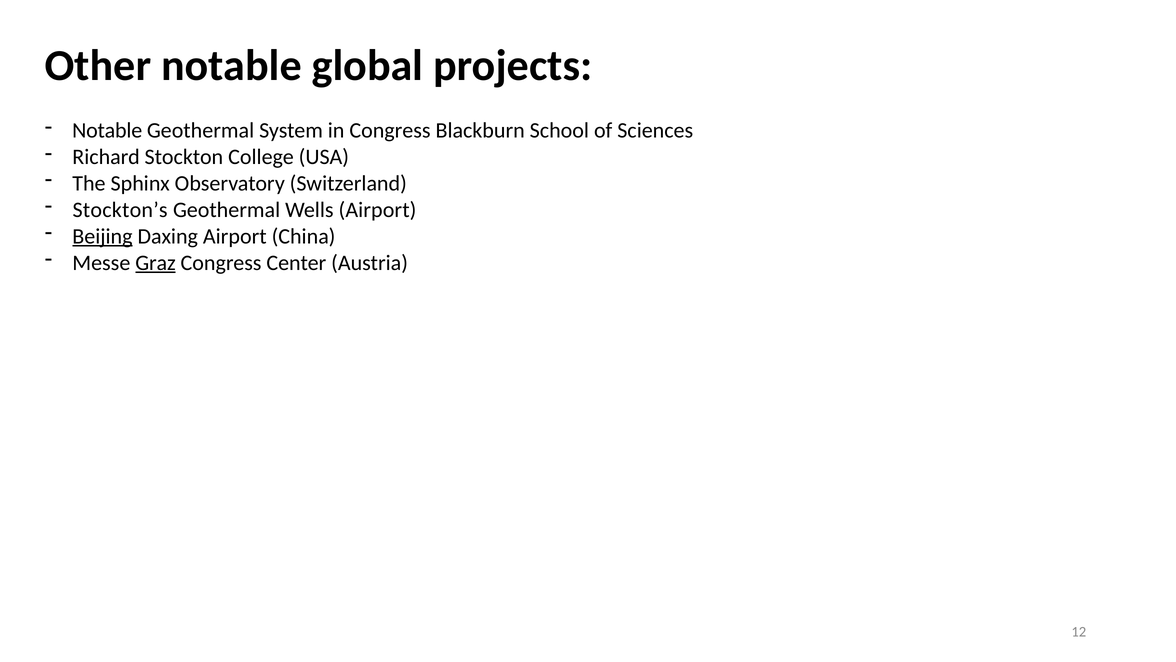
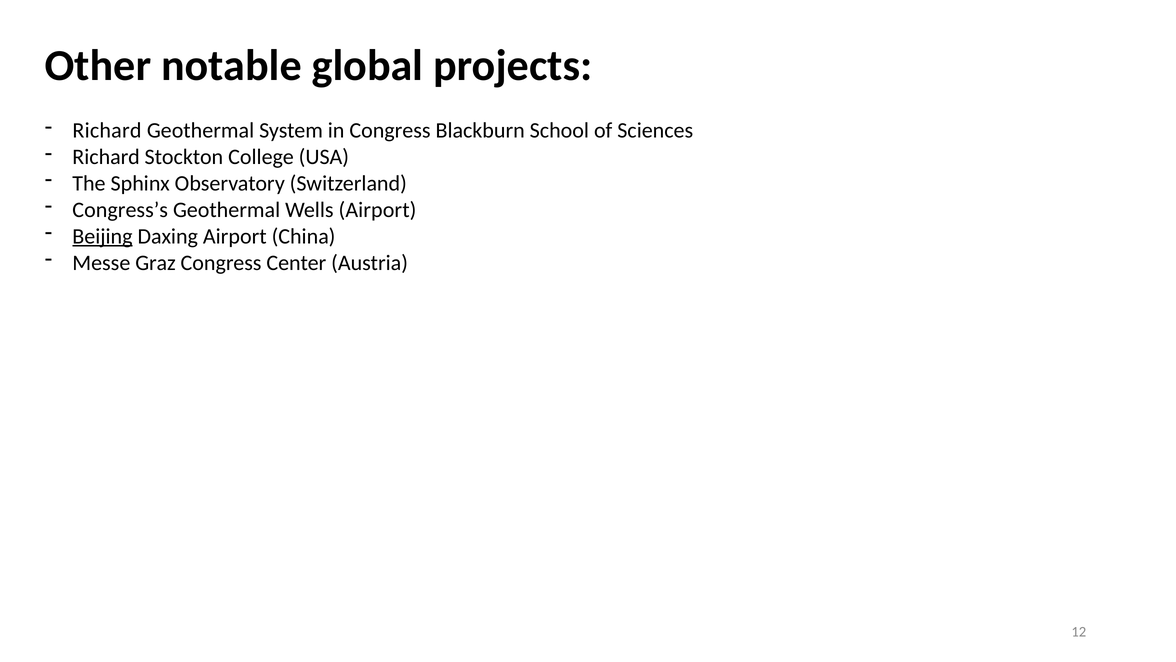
Notable at (107, 130): Notable -> Richard
Stockton’s: Stockton’s -> Congress’s
Graz underline: present -> none
